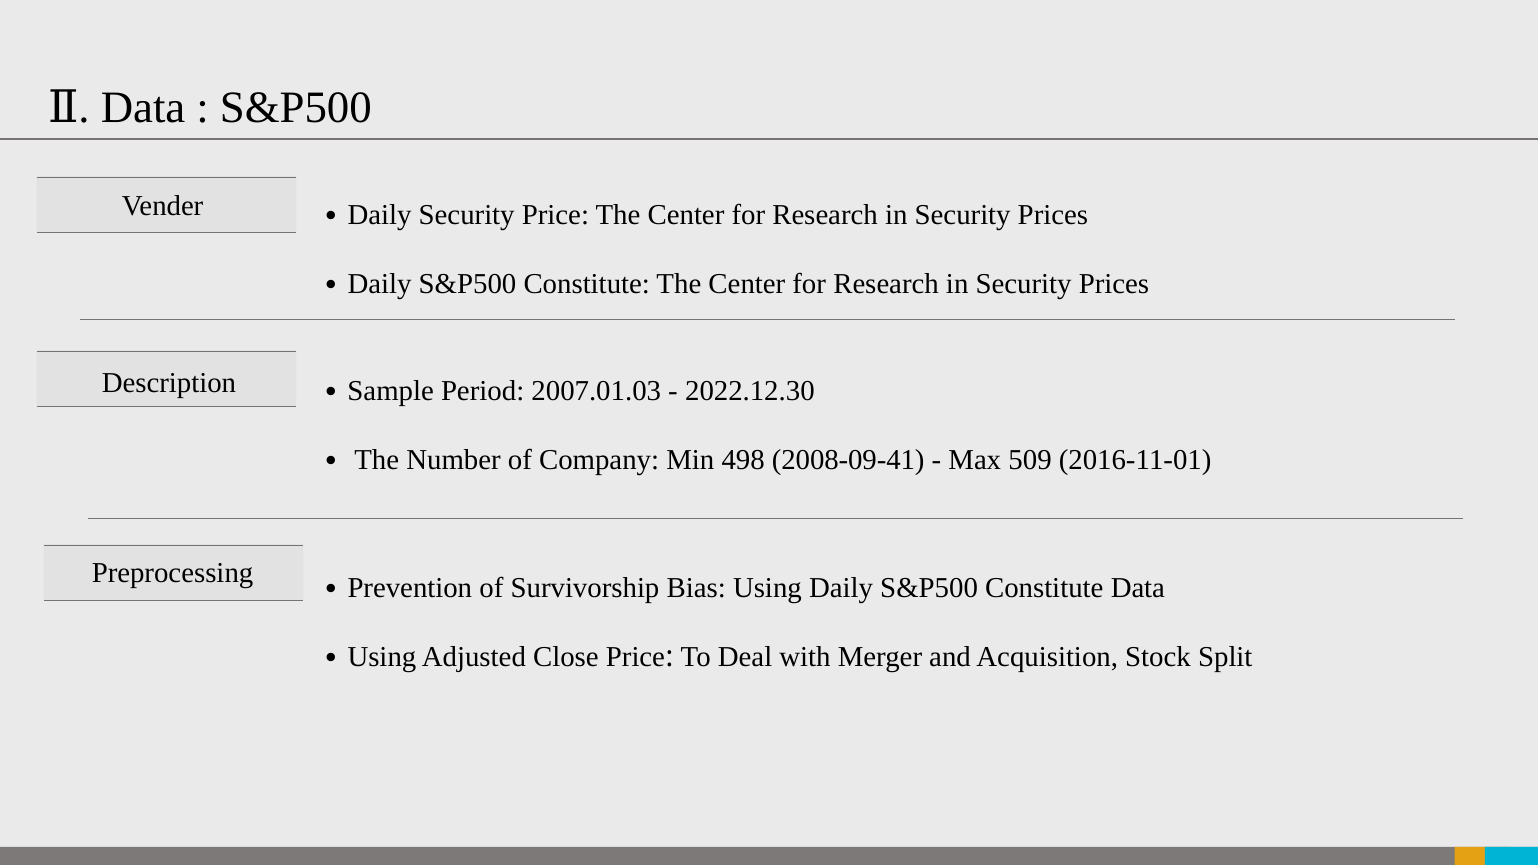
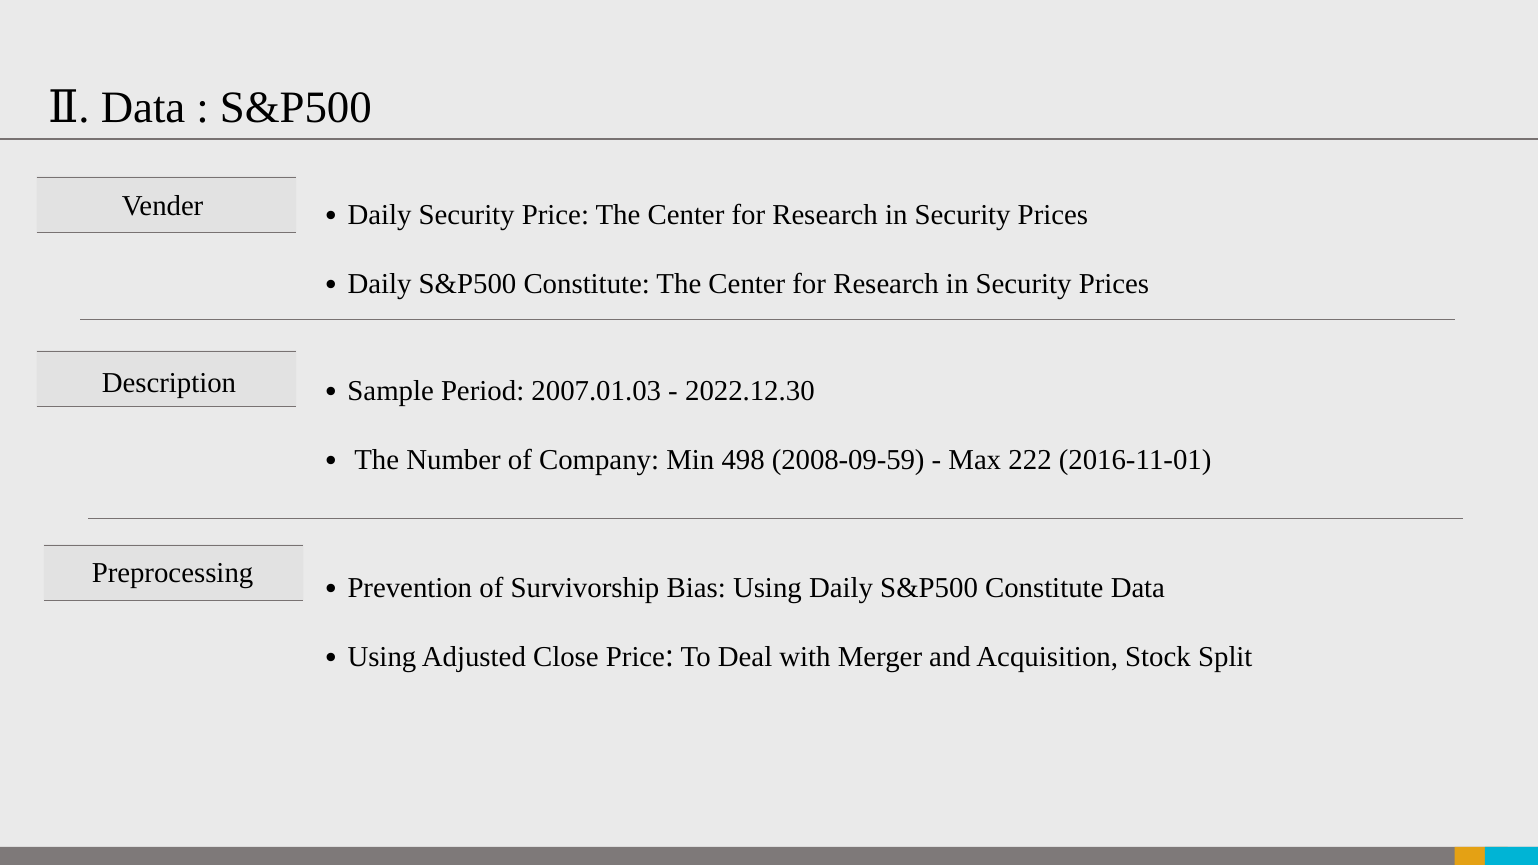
2008-09-41: 2008-09-41 -> 2008-09-59
509: 509 -> 222
